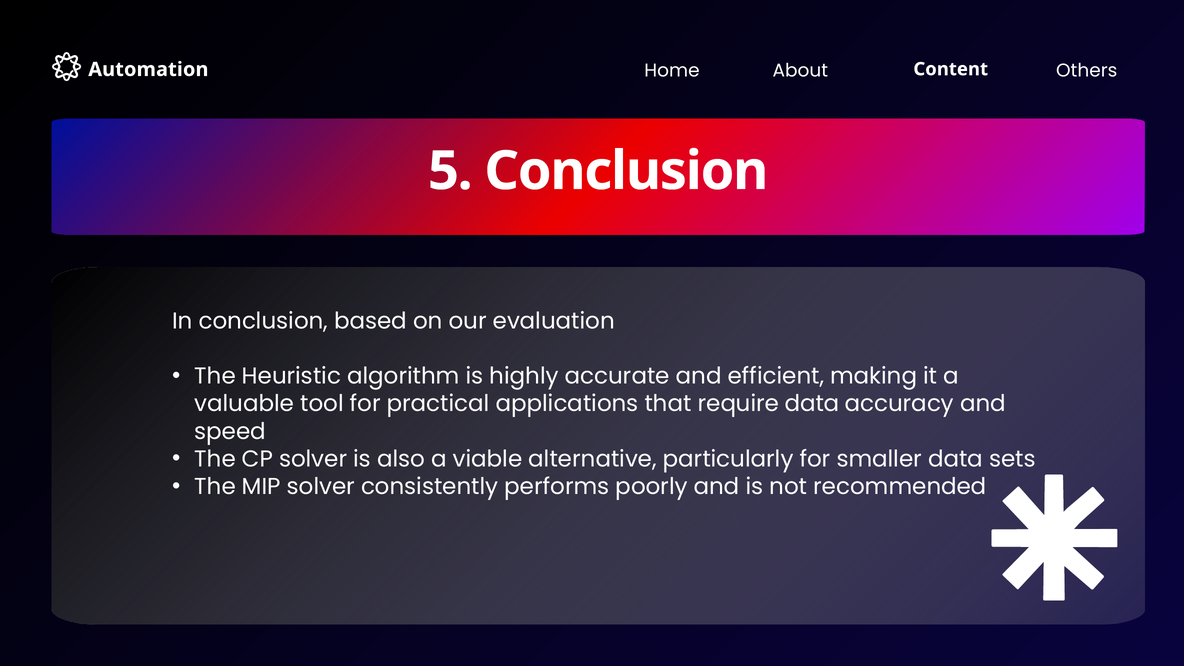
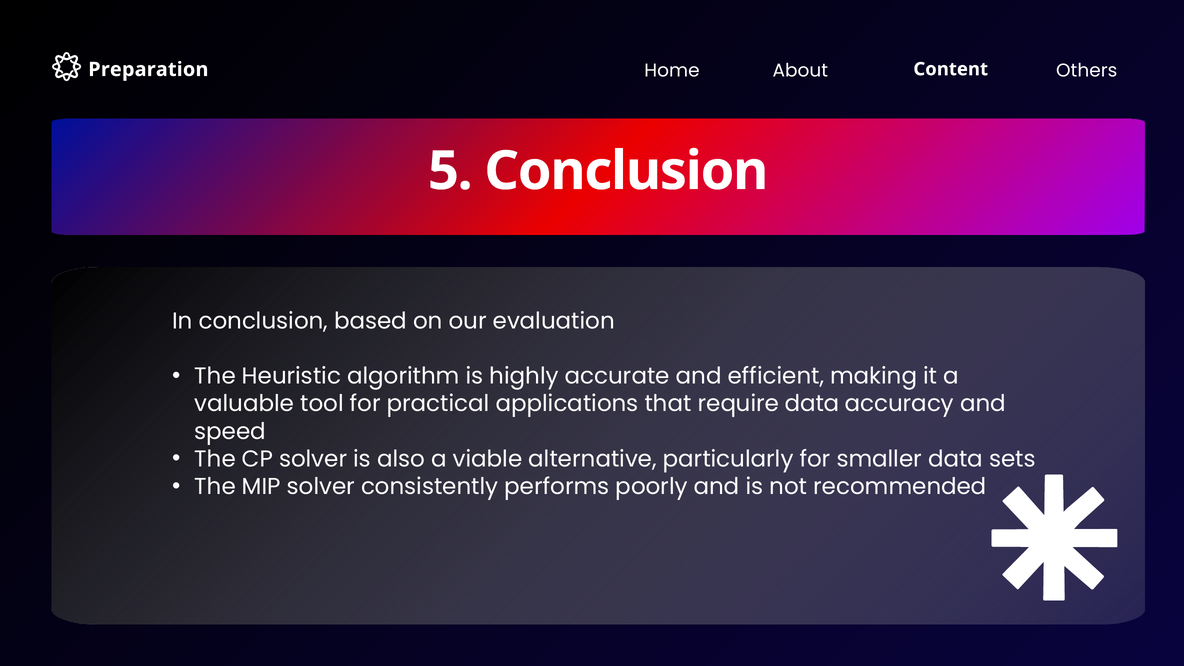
Automation: Automation -> Preparation
